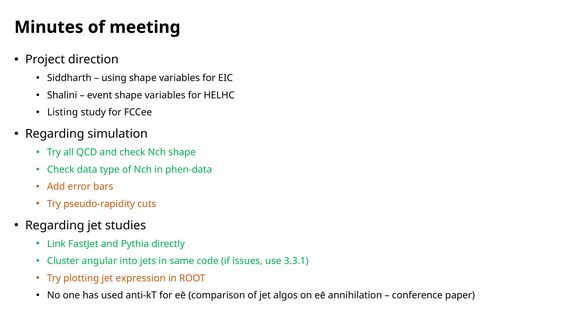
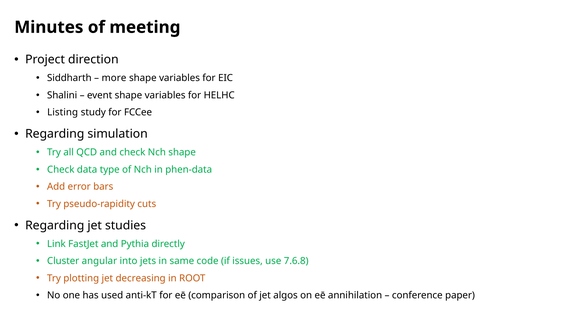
using: using -> more
3.3.1: 3.3.1 -> 7.6.8
expression: expression -> decreasing
